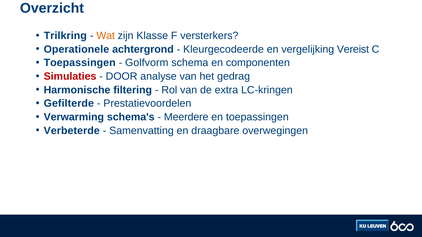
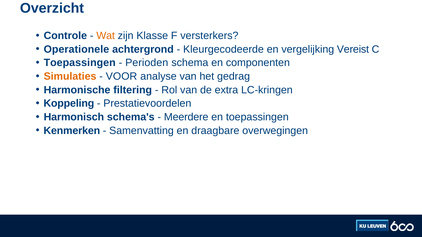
Trilkring: Trilkring -> Controle
Golfvorm: Golfvorm -> Perioden
Simulaties colour: red -> orange
DOOR: DOOR -> VOOR
Gefilterde: Gefilterde -> Koppeling
Verwarming: Verwarming -> Harmonisch
Verbeterde: Verbeterde -> Kenmerken
